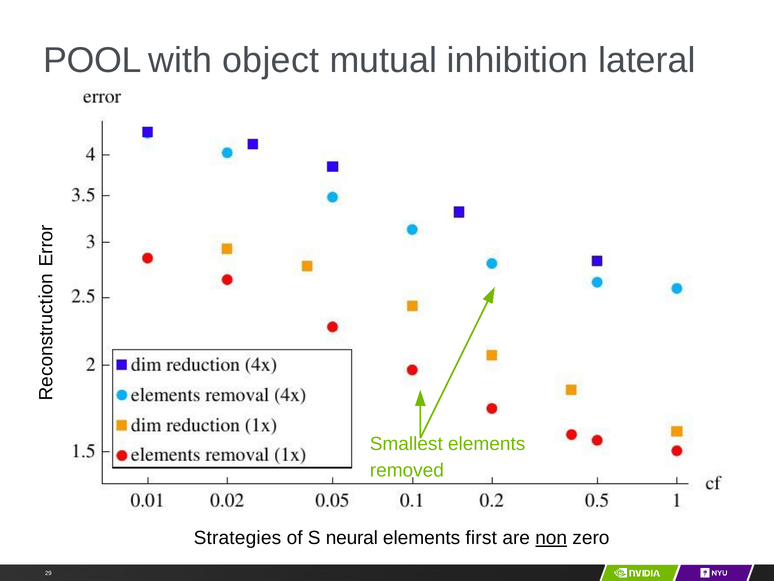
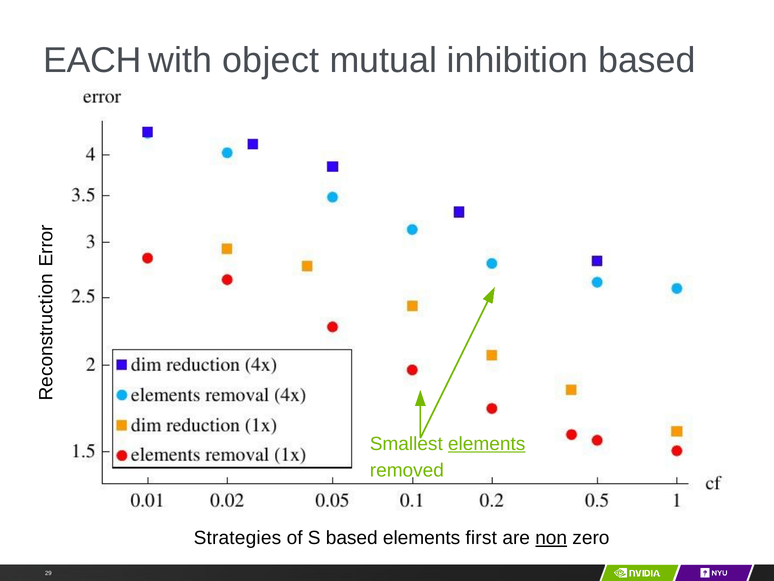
POOL: POOL -> EACH
inhibition lateral: lateral -> based
elements at (487, 443) underline: none -> present
S neural: neural -> based
